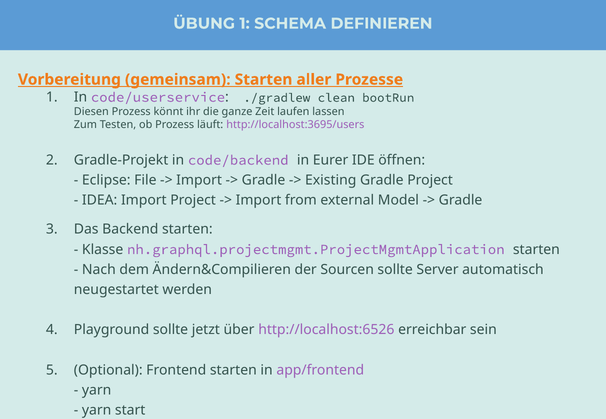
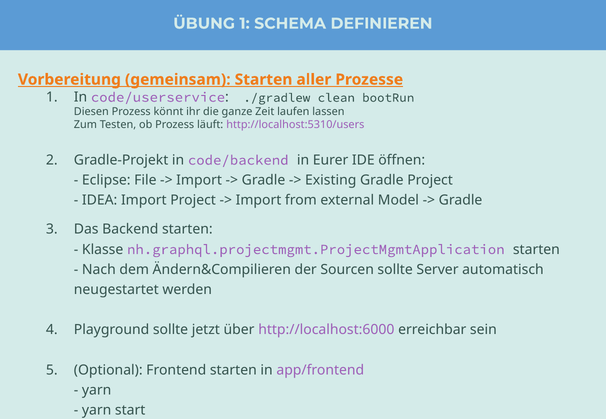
http://localhost:3695/users: http://localhost:3695/users -> http://localhost:5310/users
http://localhost:6526: http://localhost:6526 -> http://localhost:6000
